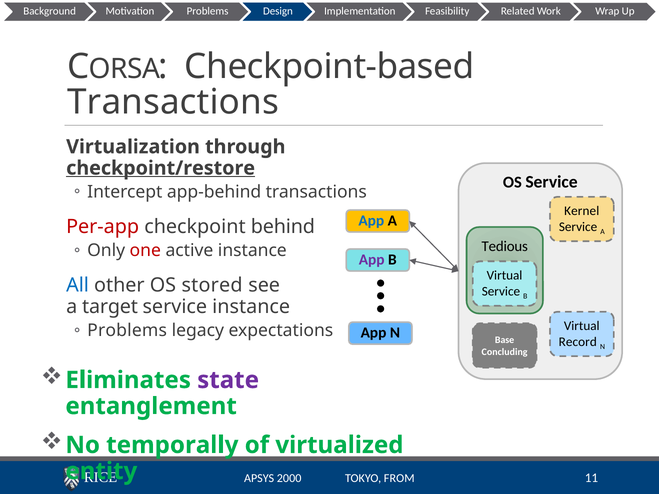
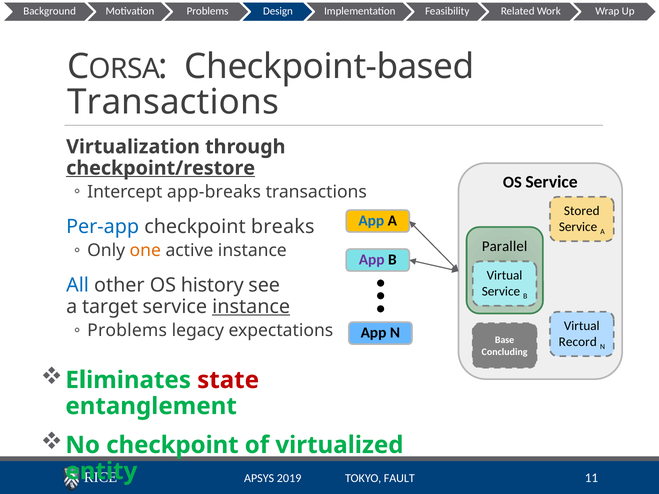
app-behind: app-behind -> app-breaks
Kernel: Kernel -> Stored
Per-app colour: red -> blue
behind: behind -> breaks
Tedious: Tedious -> Parallel
one colour: red -> orange
stored: stored -> history
instance at (251, 307) underline: none -> present
state colour: purple -> red
No temporally: temporally -> checkpoint
2000: 2000 -> 2019
FROM: FROM -> FAULT
